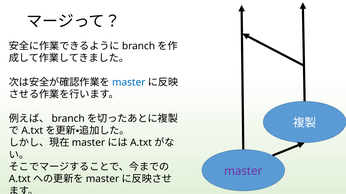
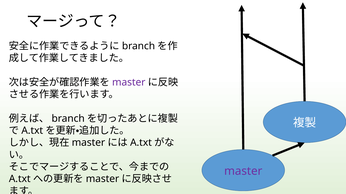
master at (129, 83) colour: blue -> purple
